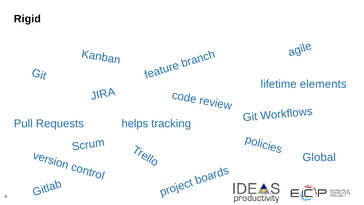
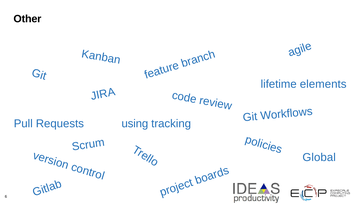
Rigid: Rigid -> Other
helps: helps -> using
